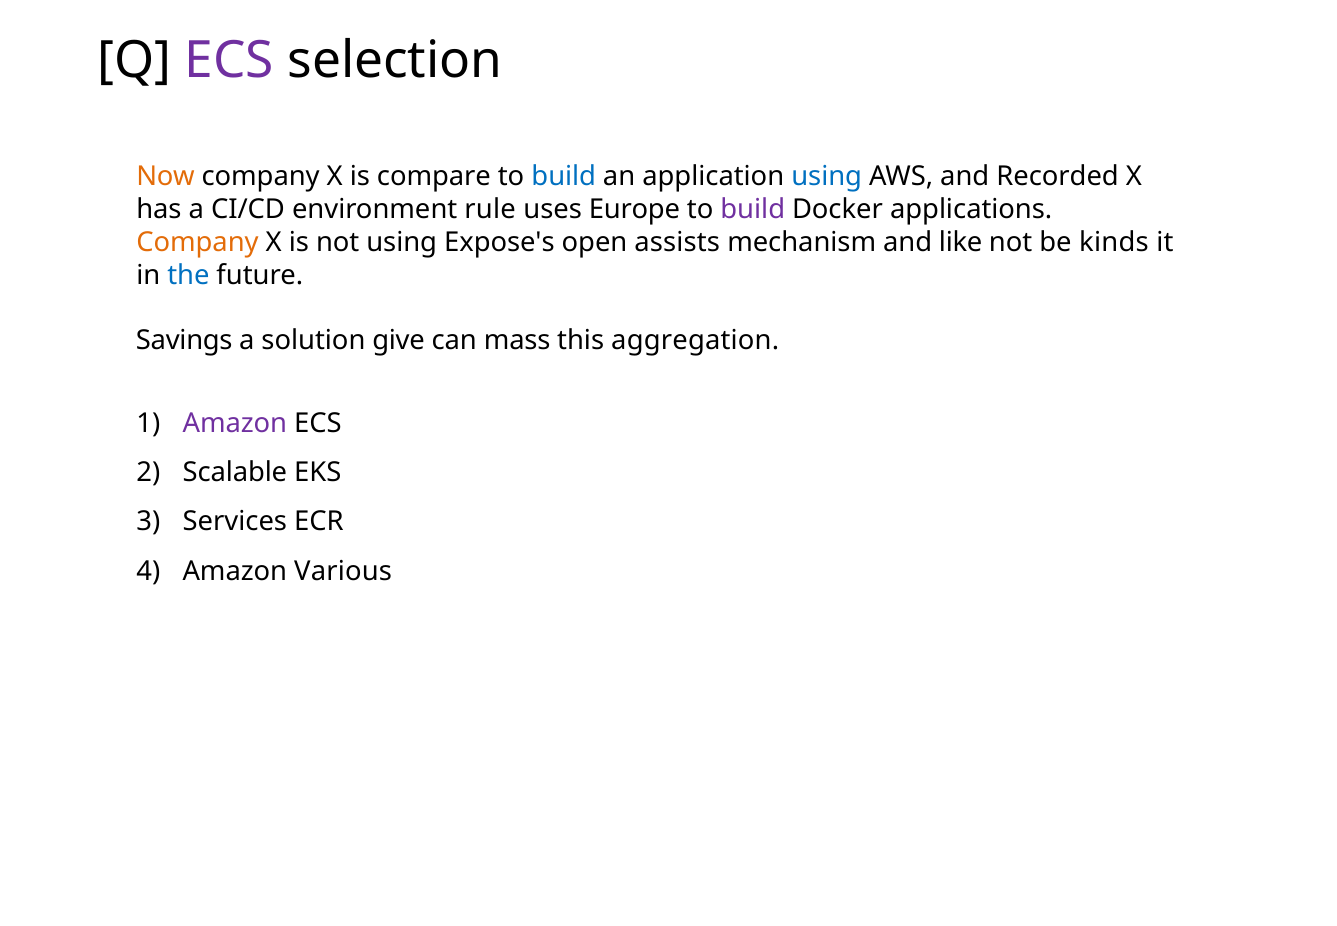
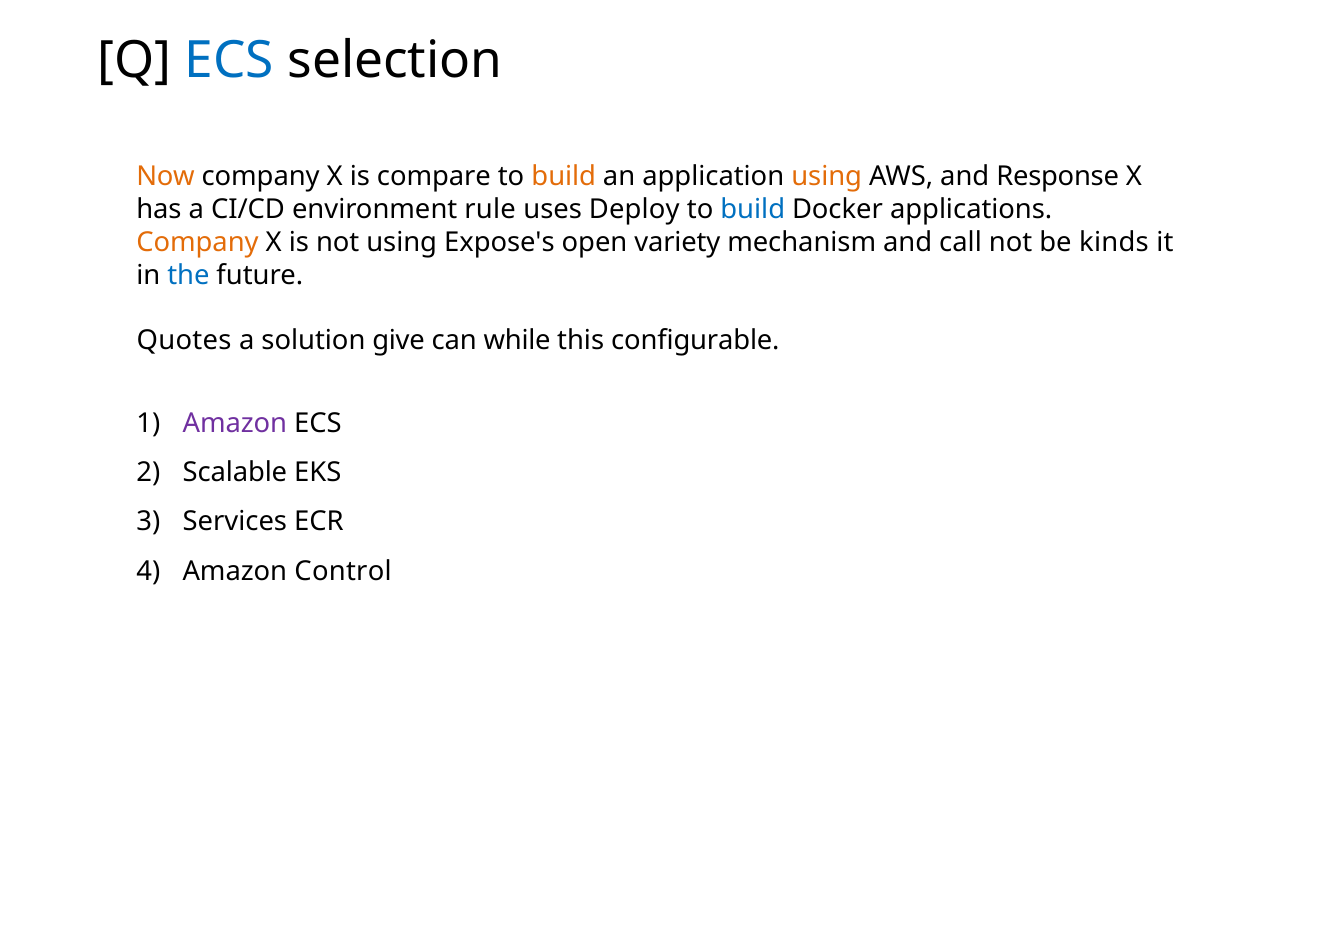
ECS at (229, 61) colour: purple -> blue
build at (564, 176) colour: blue -> orange
using at (827, 176) colour: blue -> orange
Recorded: Recorded -> Response
Europe: Europe -> Deploy
build at (753, 209) colour: purple -> blue
assists: assists -> variety
like: like -> call
Savings: Savings -> Quotes
mass: mass -> while
aggregation: aggregation -> configurable
Various: Various -> Control
